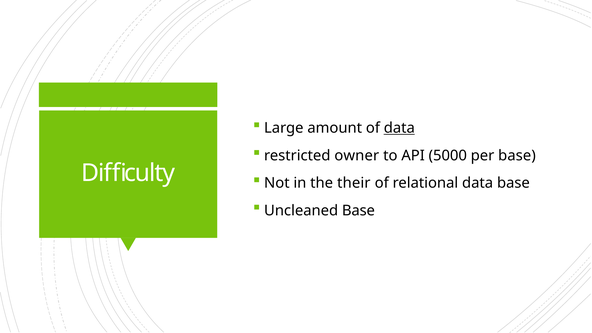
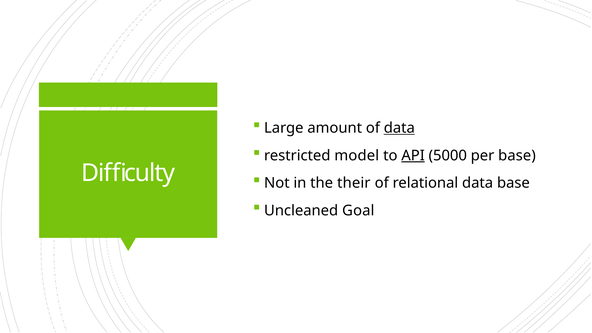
owner: owner -> model
API underline: none -> present
Uncleaned Base: Base -> Goal
